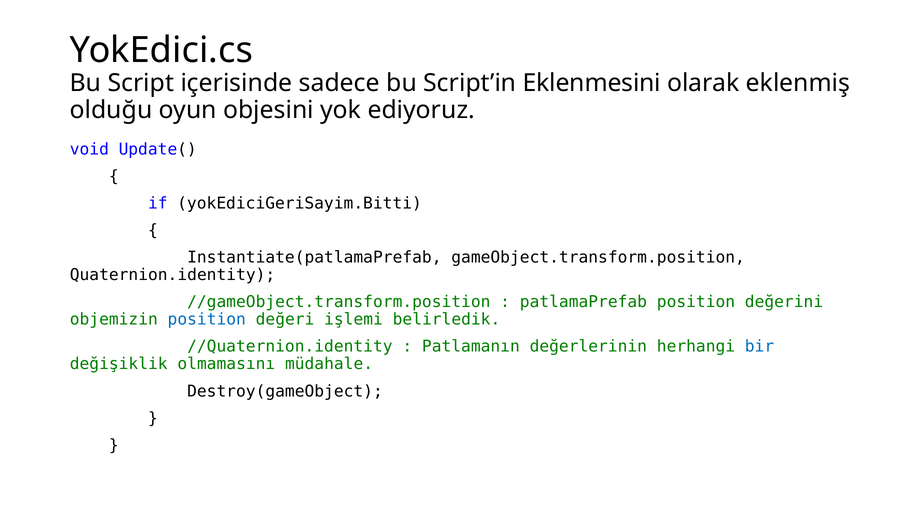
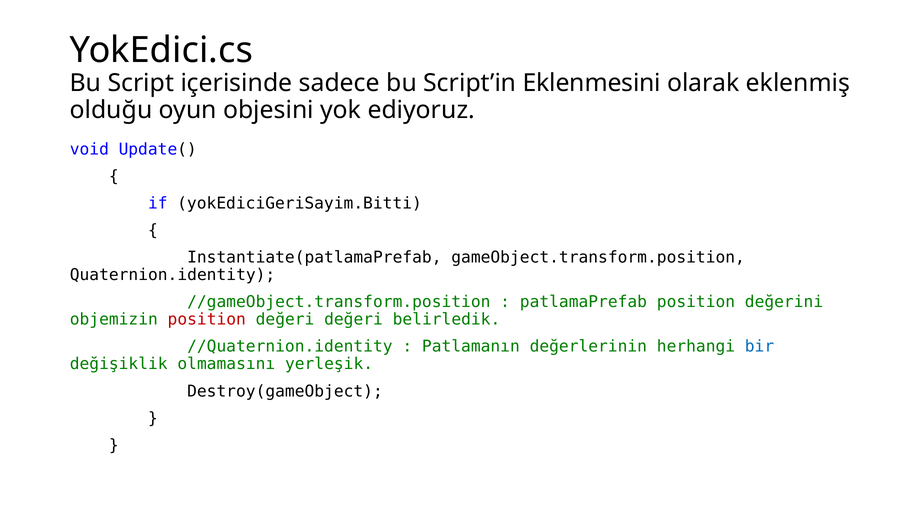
position at (207, 320) colour: blue -> red
değeri işlemi: işlemi -> değeri
müdahale: müdahale -> yerleşik
